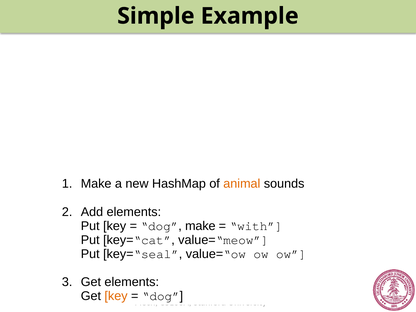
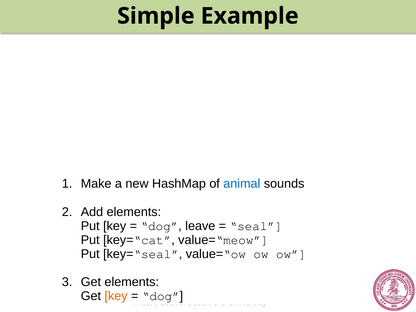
animal colour: orange -> blue
dog make: make -> leave
with: with -> seal
